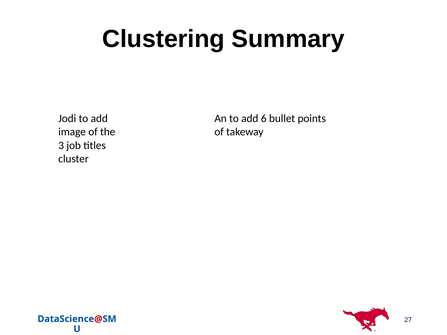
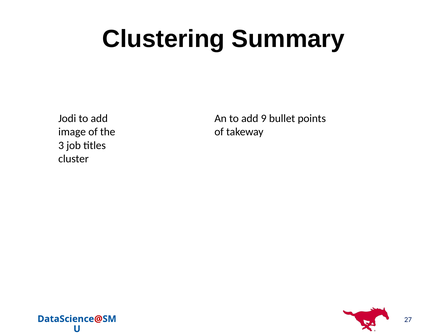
6: 6 -> 9
